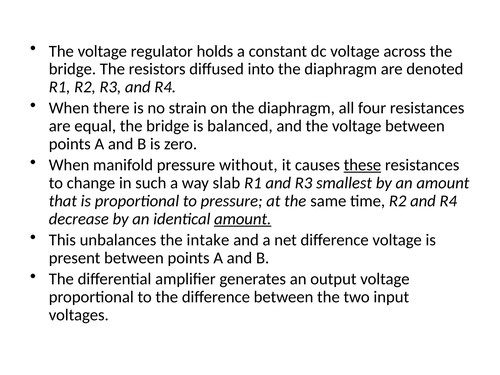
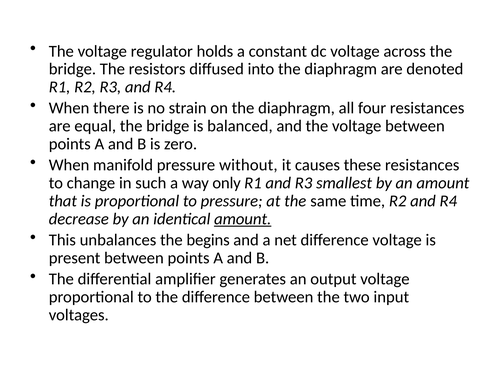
these underline: present -> none
slab: slab -> only
intake: intake -> begins
